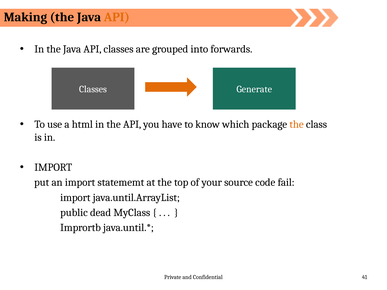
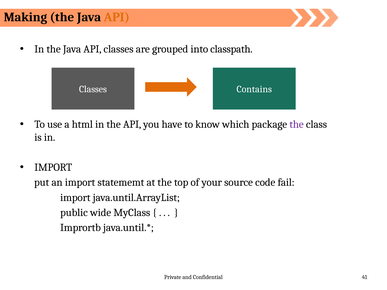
forwards: forwards -> classpath
Generate: Generate -> Contains
the at (297, 124) colour: orange -> purple
dead: dead -> wide
